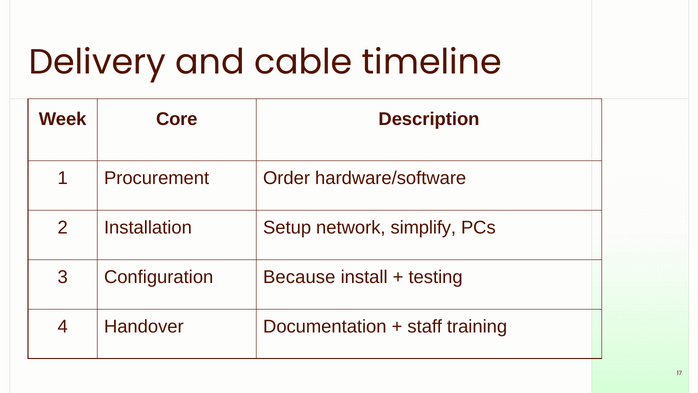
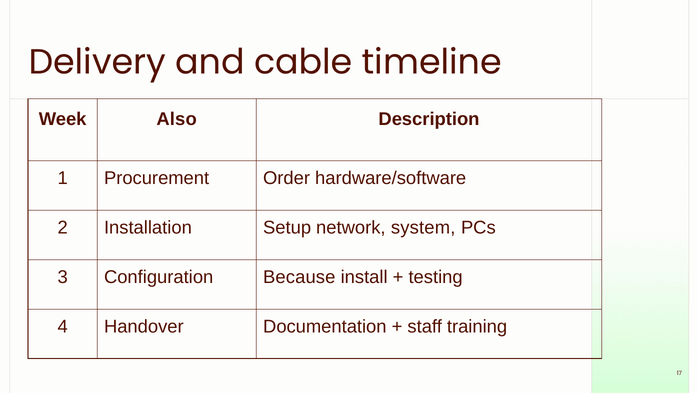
Core: Core -> Also
simplify: simplify -> system
